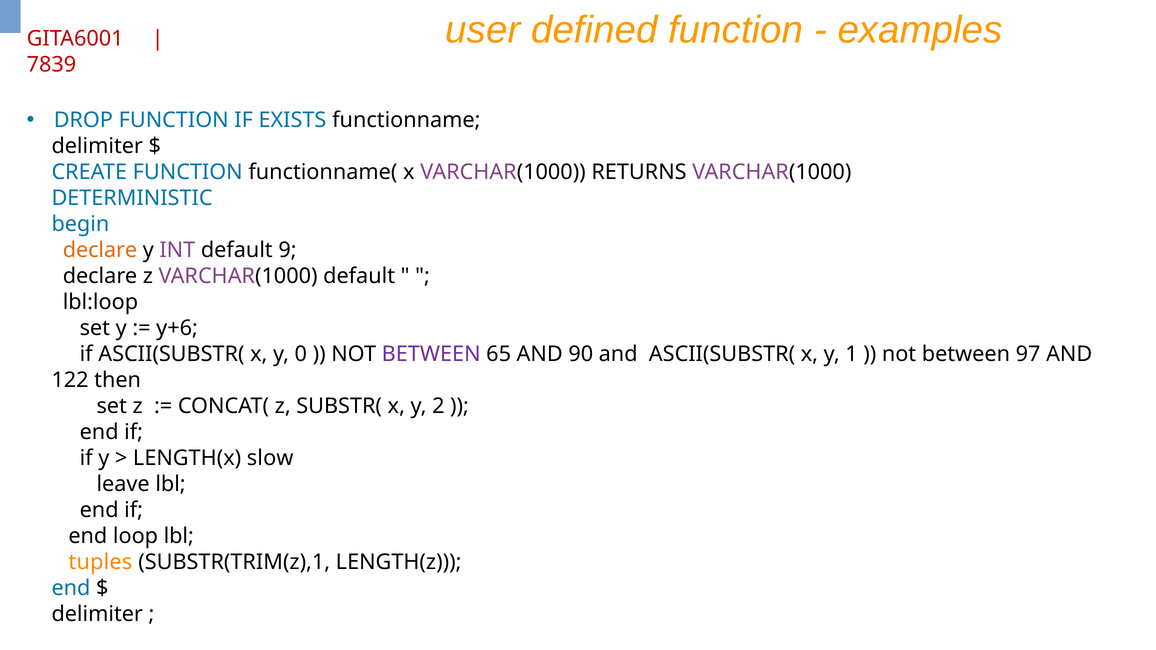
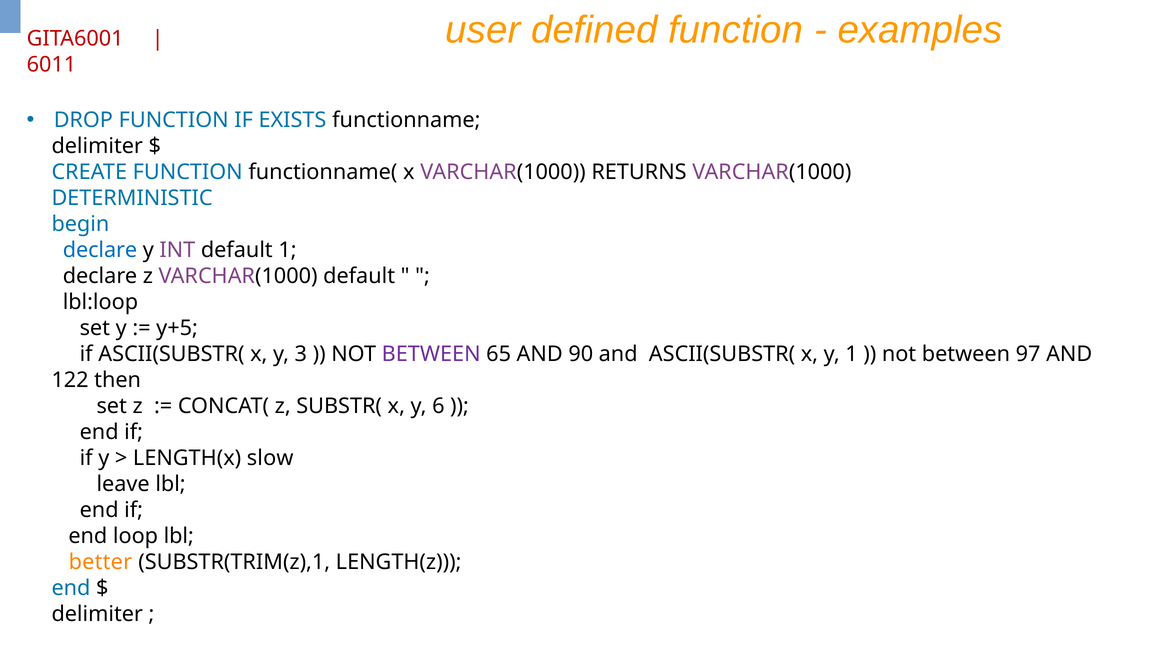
7839: 7839 -> 6011
declare at (100, 250) colour: orange -> blue
default 9: 9 -> 1
y+6: y+6 -> y+5
0: 0 -> 3
2: 2 -> 6
tuples: tuples -> better
